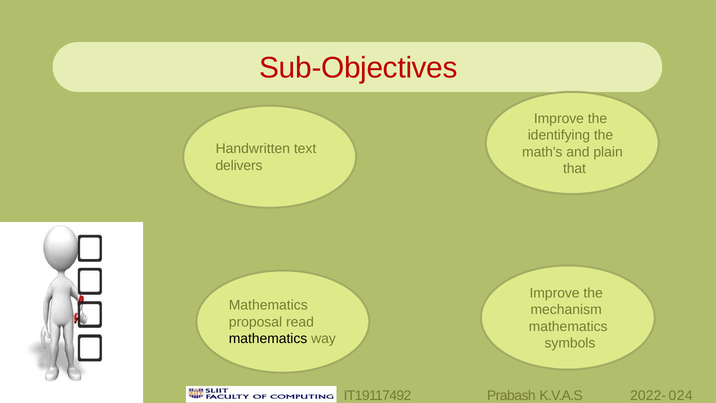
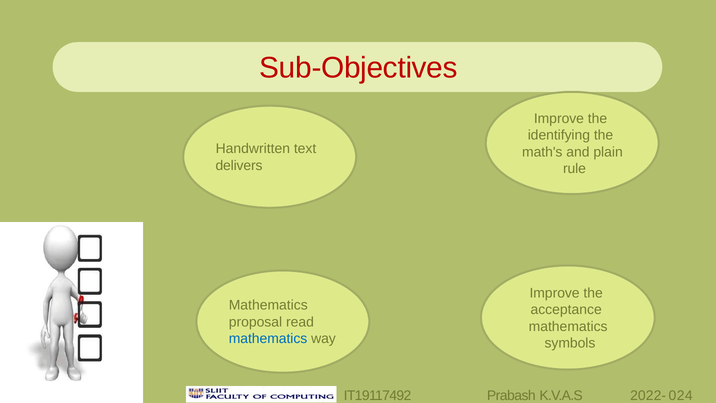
that: that -> rule
mechanism: mechanism -> acceptance
mathematics at (268, 339) colour: black -> blue
